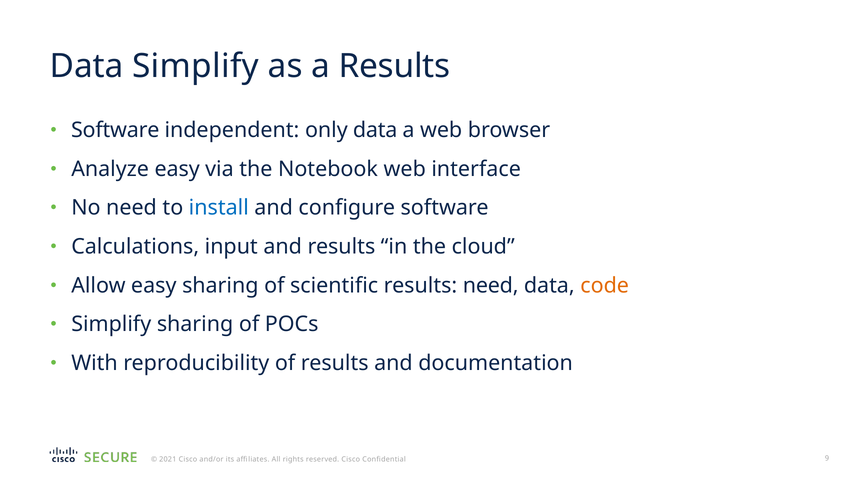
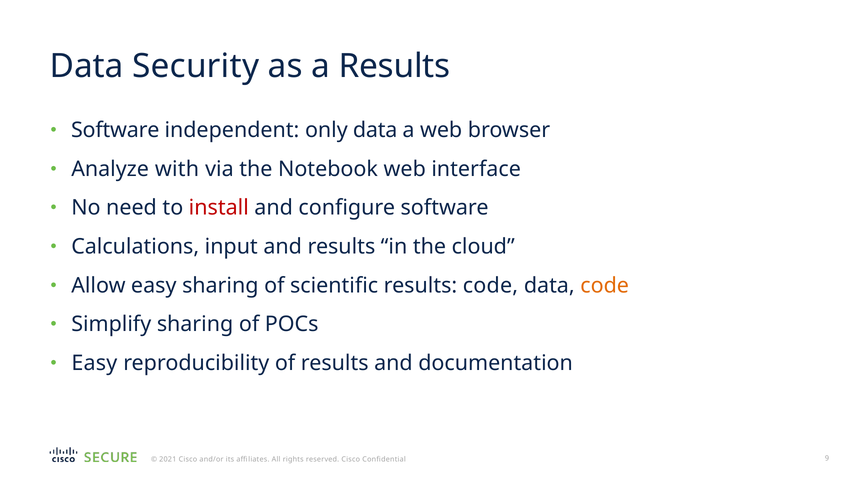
Data Simplify: Simplify -> Security
Analyze easy: easy -> with
install colour: blue -> red
results need: need -> code
With at (94, 363): With -> Easy
